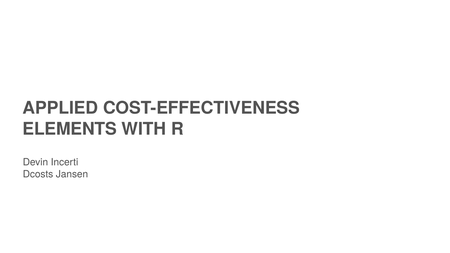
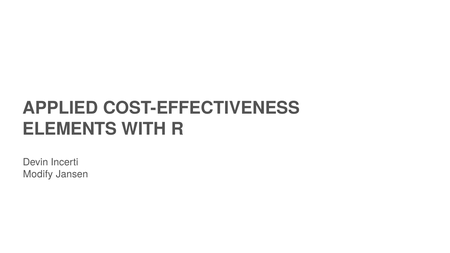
Dcosts: Dcosts -> Modify
